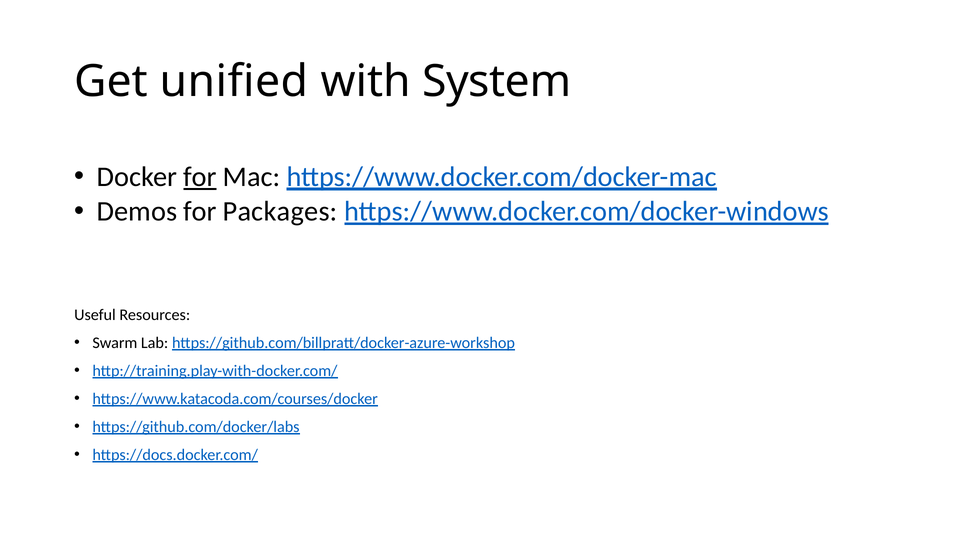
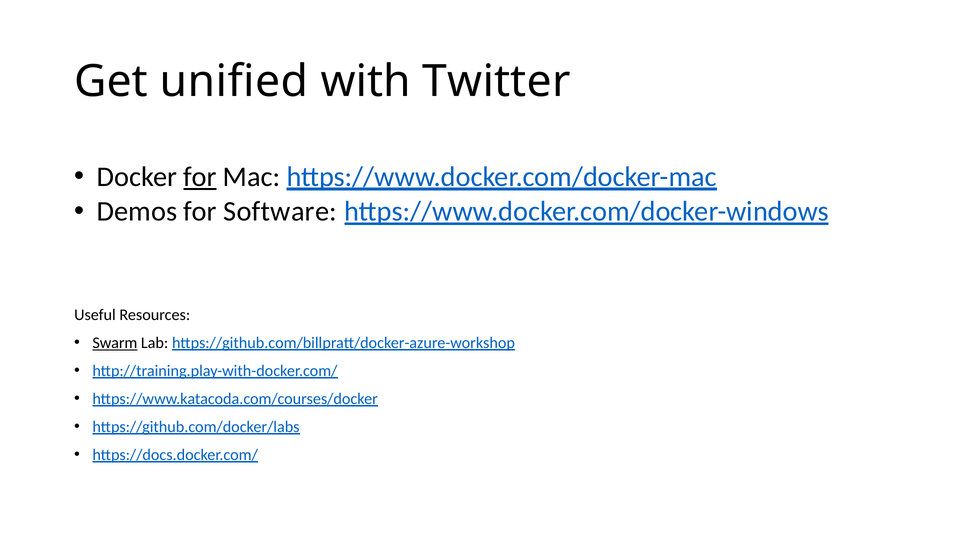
System: System -> Twitter
Packages: Packages -> Software
Swarm underline: none -> present
